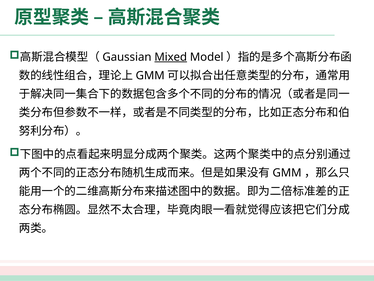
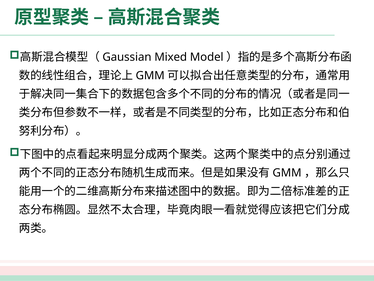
Mixed underline: present -> none
